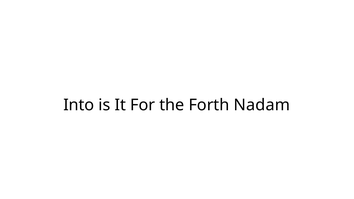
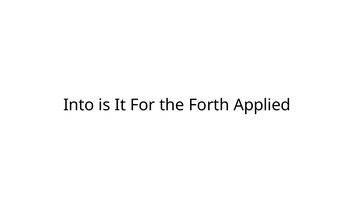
Nadam: Nadam -> Applied
